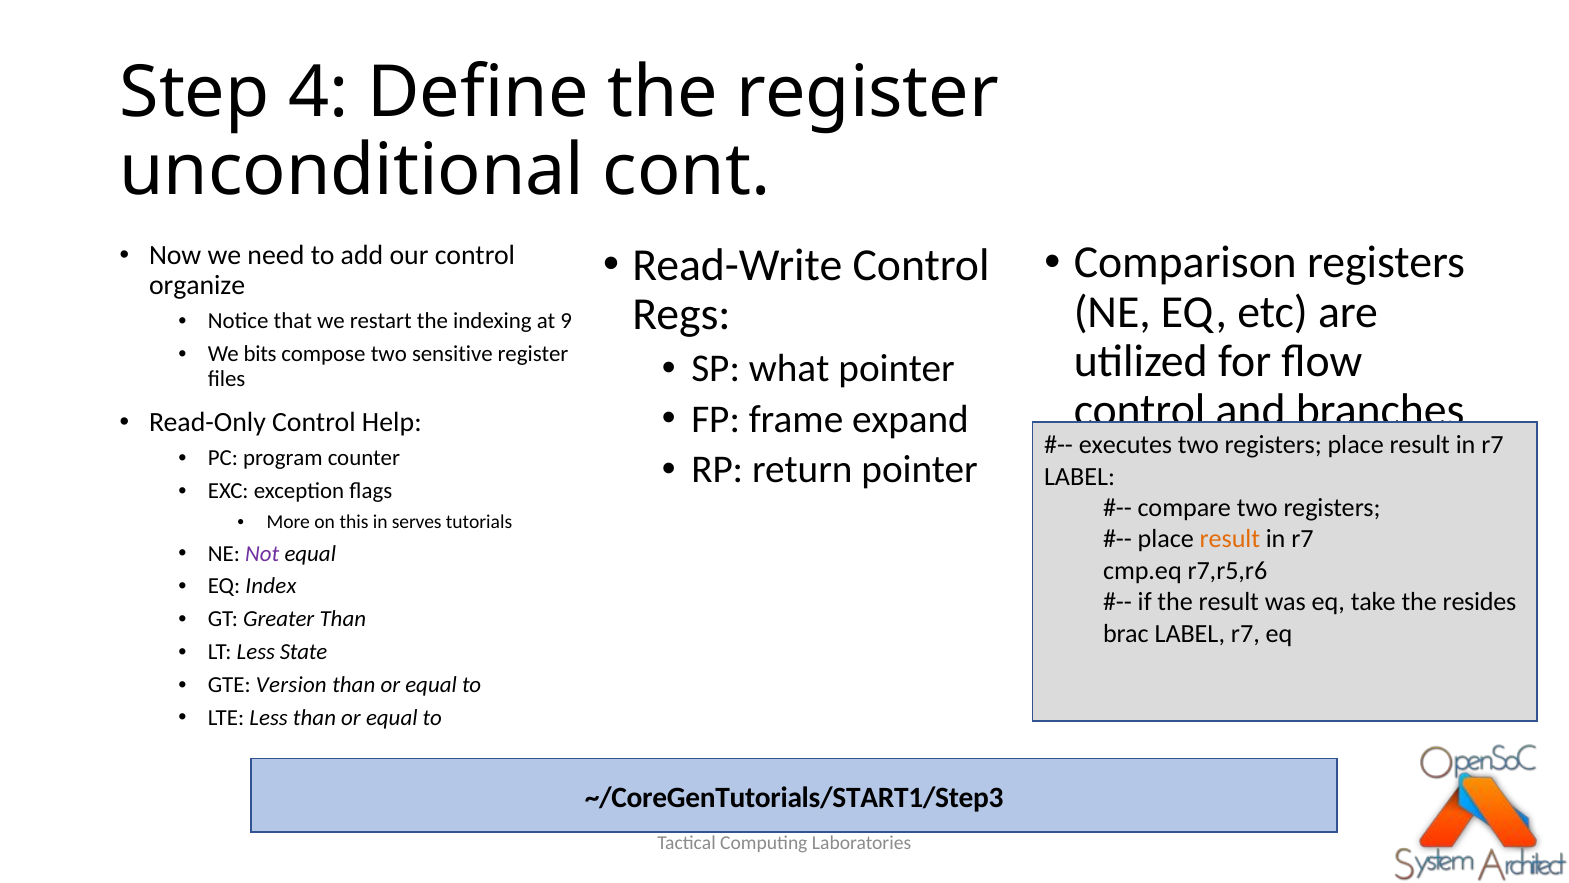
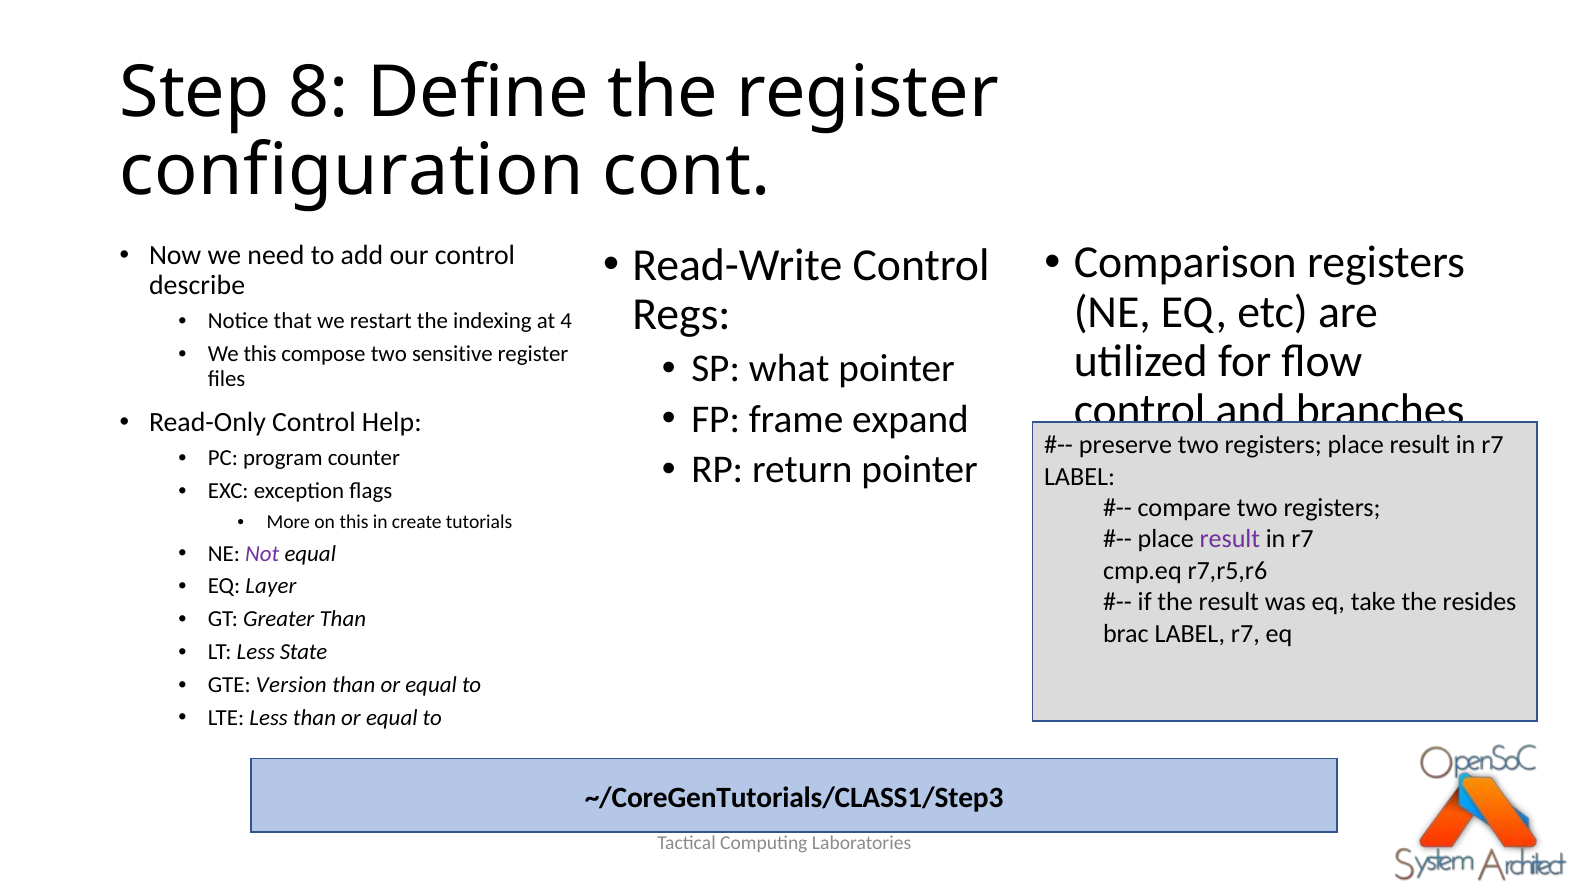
4: 4 -> 8
unconditional: unconditional -> configuration
organize: organize -> describe
9: 9 -> 4
We bits: bits -> this
executes: executes -> preserve
serves: serves -> create
result at (1230, 539) colour: orange -> purple
Index: Index -> Layer
~/CoreGenTutorials/START1/Step3: ~/CoreGenTutorials/START1/Step3 -> ~/CoreGenTutorials/CLASS1/Step3
